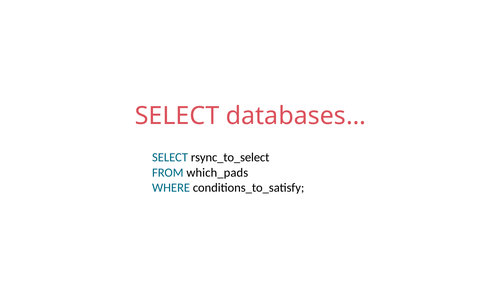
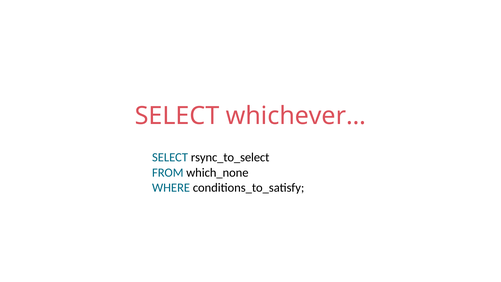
databases…: databases… -> whichever…
which_pads: which_pads -> which_none
